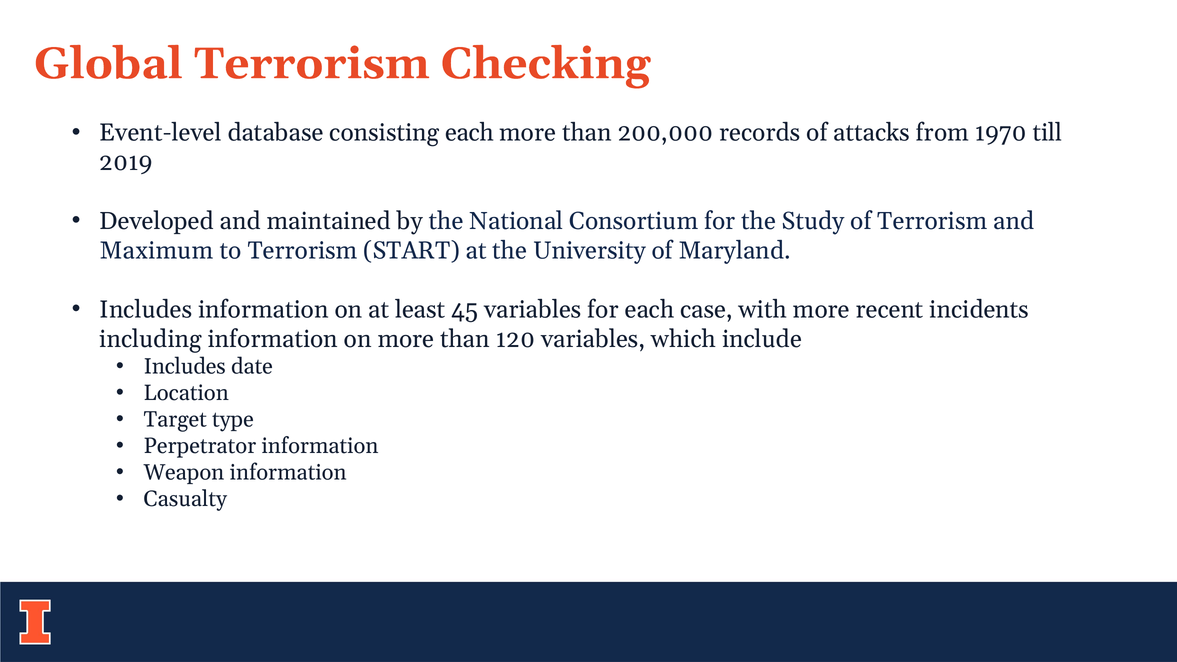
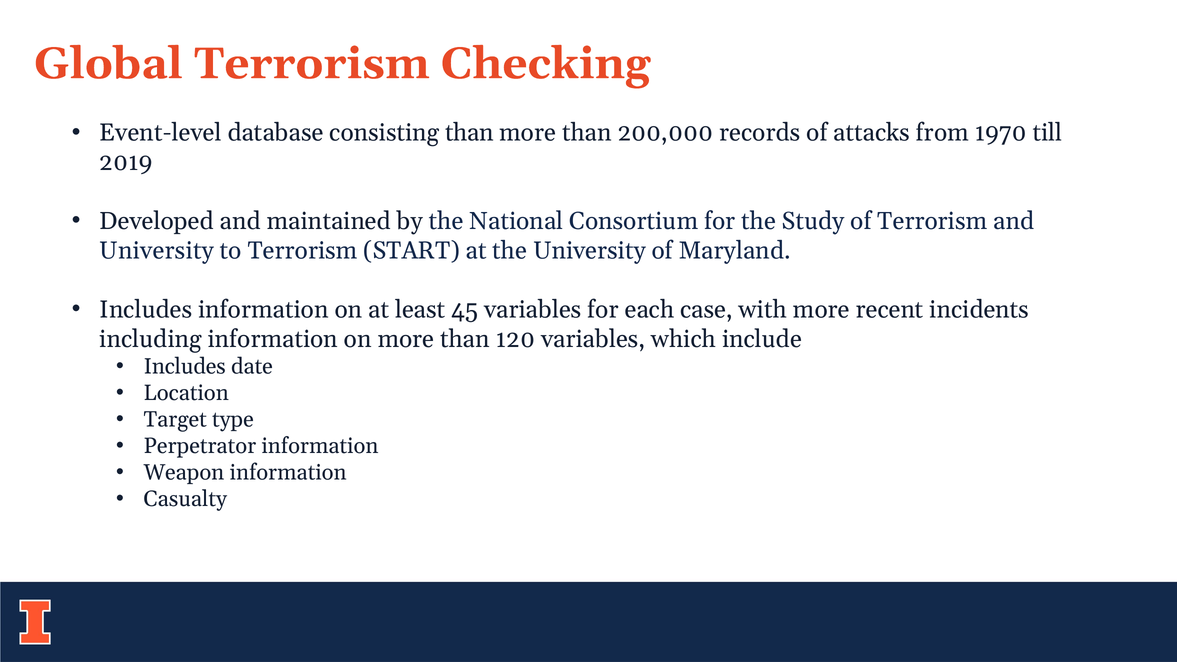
consisting each: each -> than
Maximum at (157, 251): Maximum -> University
